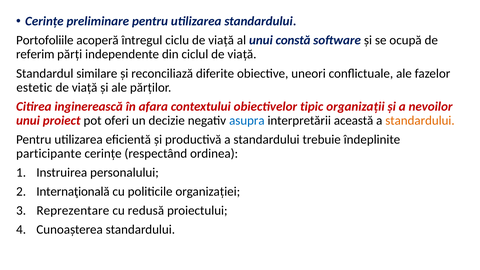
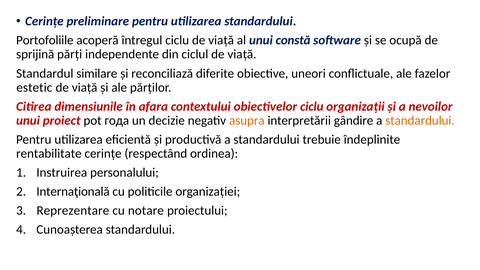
referim: referim -> sprijină
inginerească: inginerească -> dimensiunile
obiectivelor tipic: tipic -> ciclu
oferi: oferi -> года
asupra colour: blue -> orange
această: această -> gândire
participante: participante -> rentabilitate
redusă: redusă -> notare
